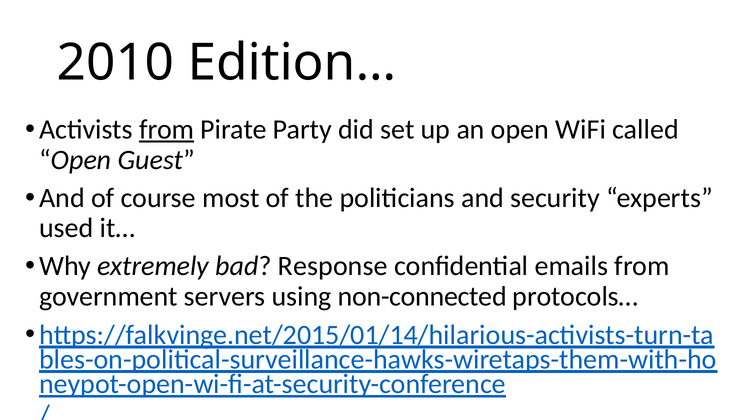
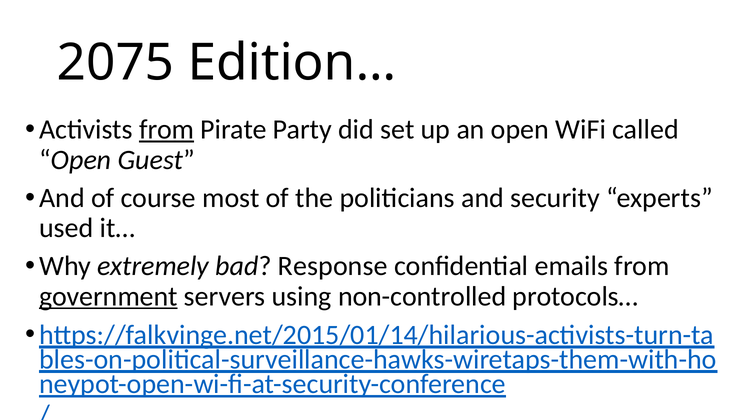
2010: 2010 -> 2075
government underline: none -> present
non-connected: non-connected -> non-controlled
